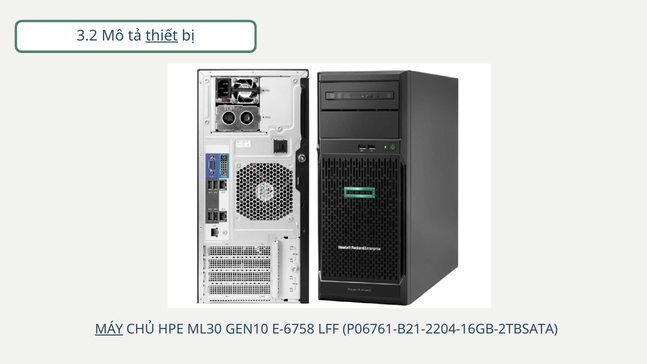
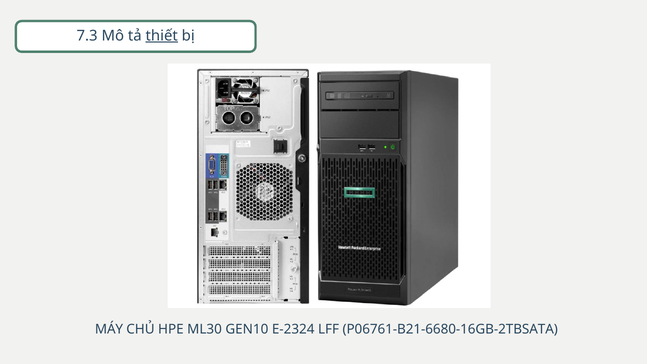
3.2: 3.2 -> 7.3
MÁY underline: present -> none
E-6758: E-6758 -> E-2324
P06761-B21-2204-16GB-2TBSATA: P06761-B21-2204-16GB-2TBSATA -> P06761-B21-6680-16GB-2TBSATA
